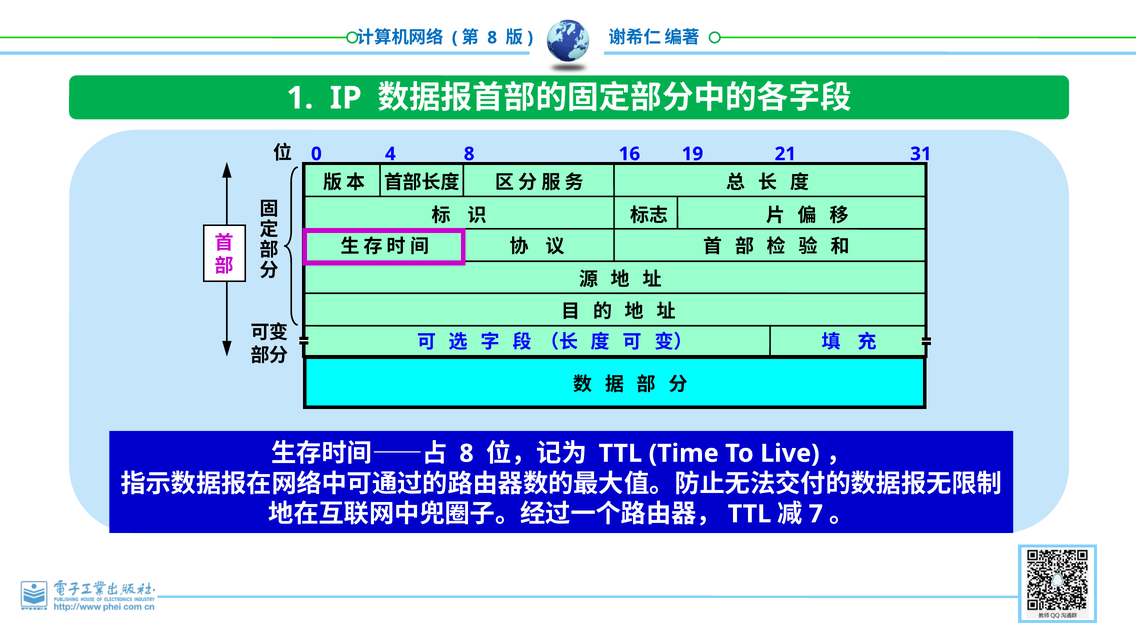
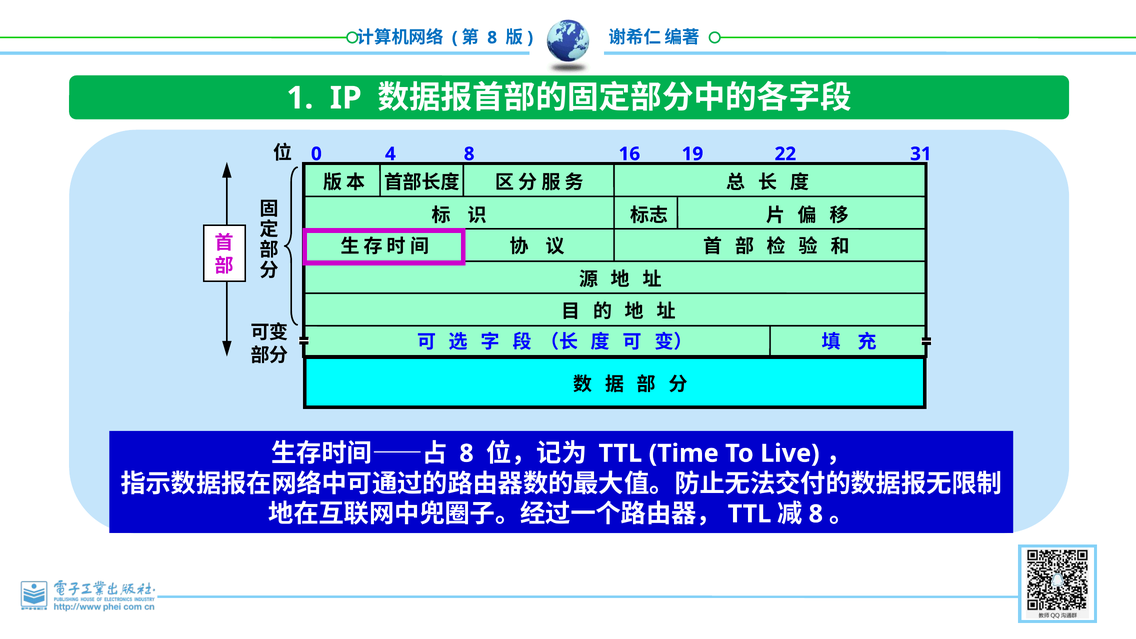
21: 21 -> 22
7 at (816, 514): 7 -> 8
